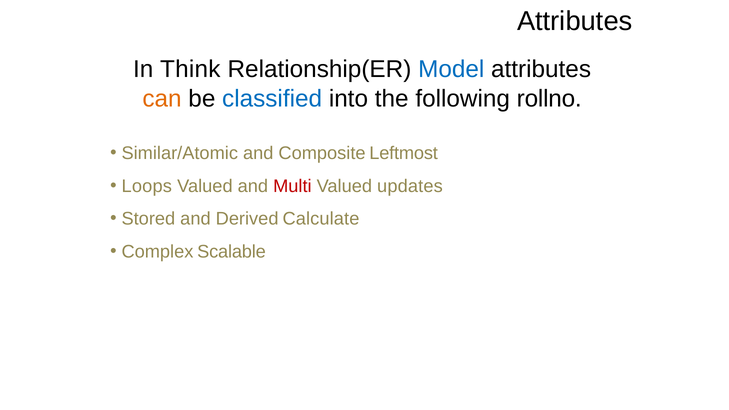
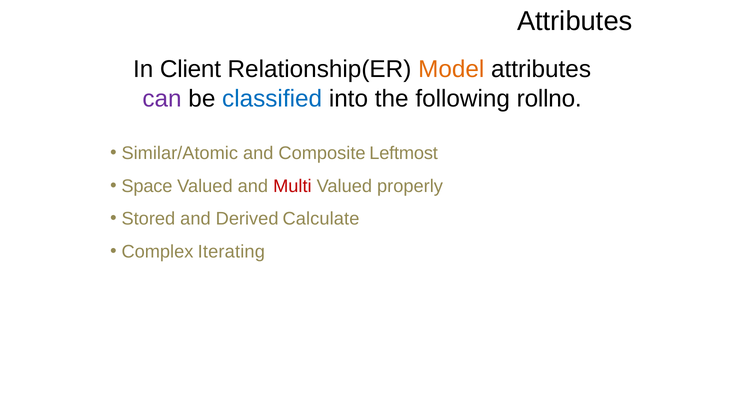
Think: Think -> Client
Model colour: blue -> orange
can colour: orange -> purple
Loops: Loops -> Space
updates: updates -> properly
Scalable: Scalable -> Iterating
